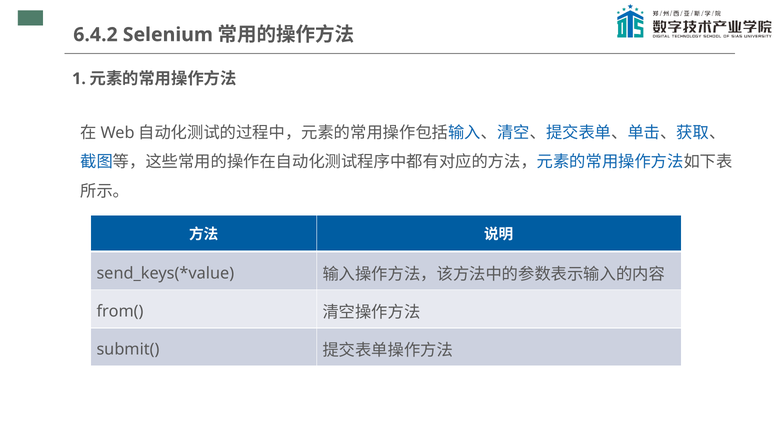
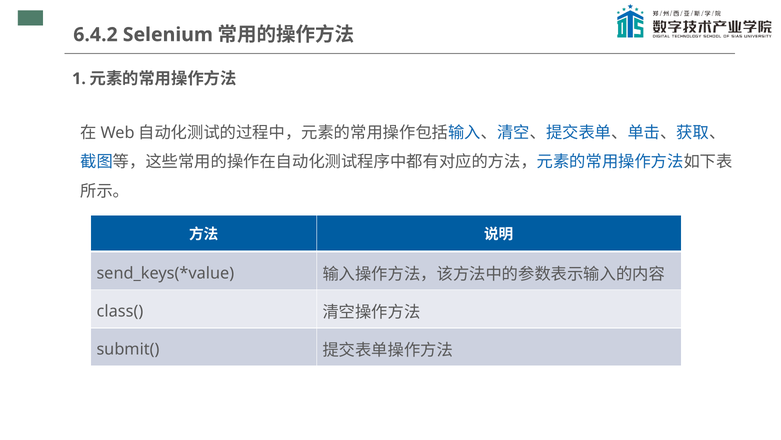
from(: from( -> class(
